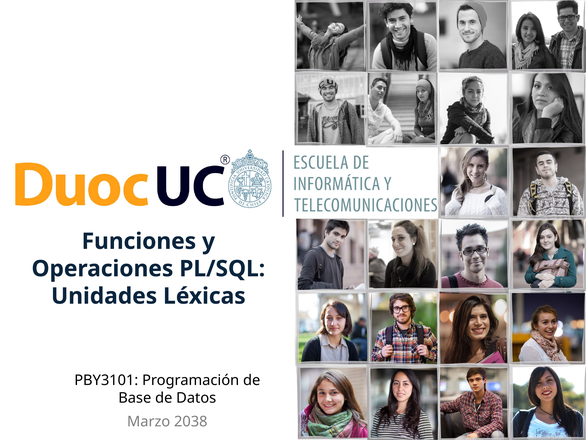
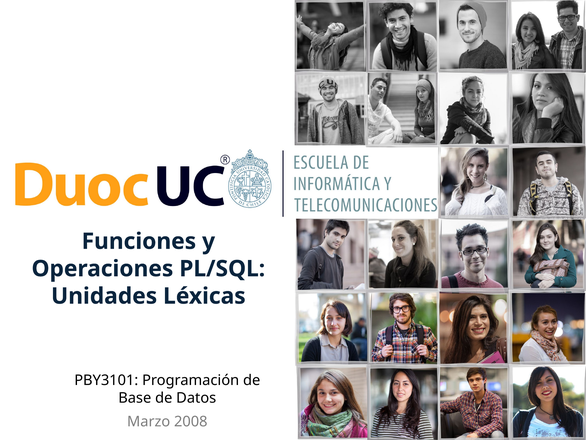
2038: 2038 -> 2008
